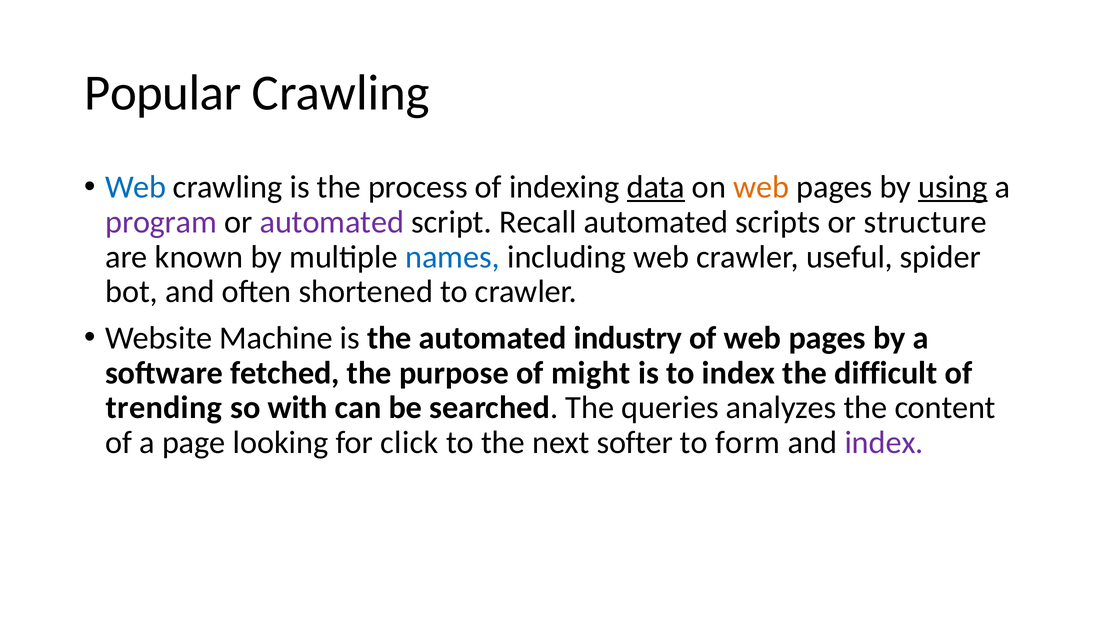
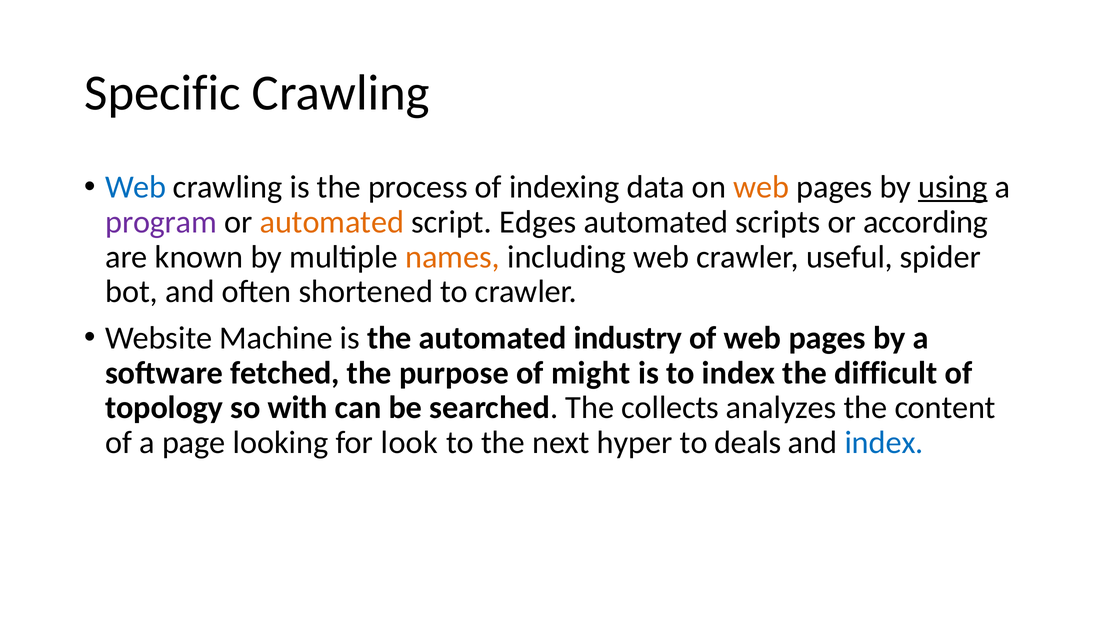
Popular: Popular -> Specific
data underline: present -> none
automated at (332, 222) colour: purple -> orange
Recall: Recall -> Edges
structure: structure -> according
names colour: blue -> orange
trending: trending -> topology
queries: queries -> collects
click: click -> look
softer: softer -> hyper
form: form -> deals
index at (884, 443) colour: purple -> blue
